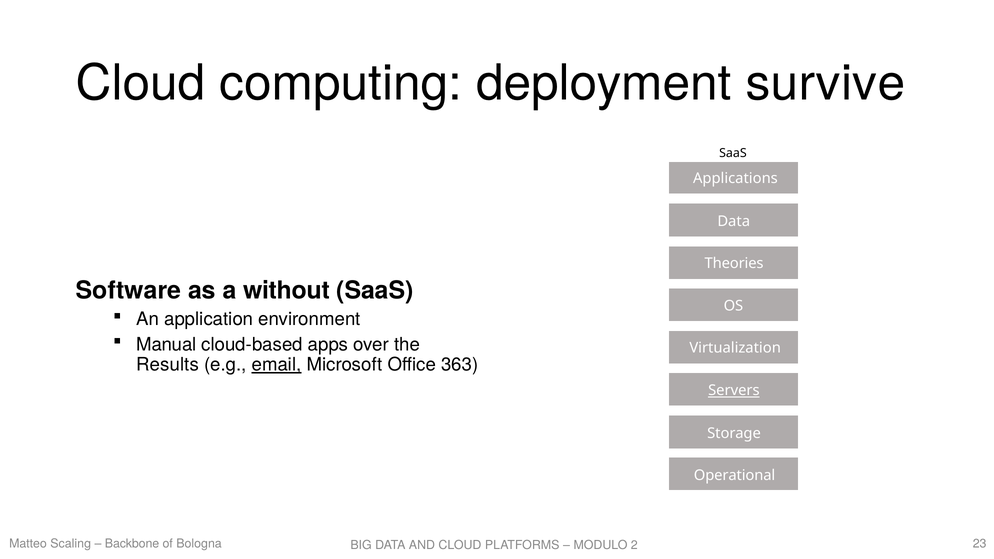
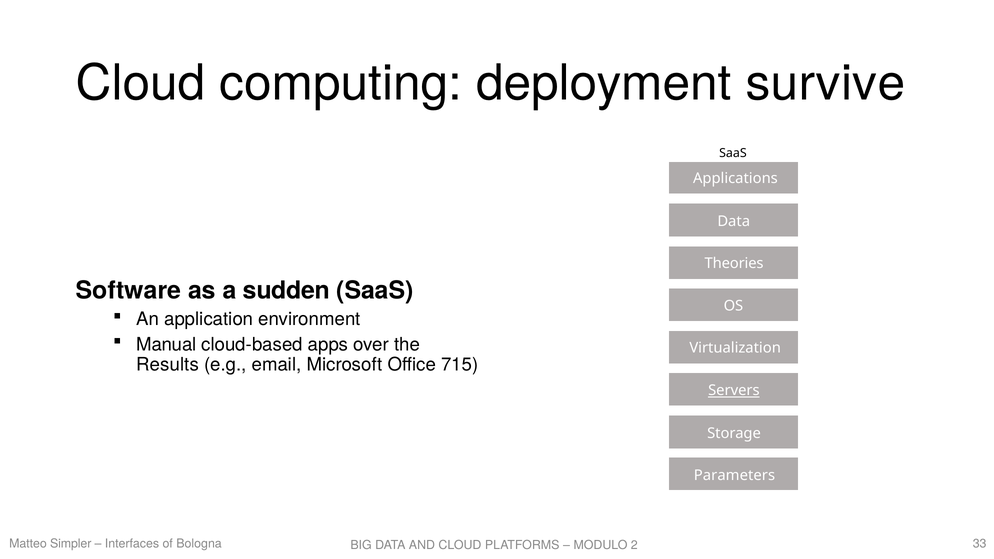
without: without -> sudden
email underline: present -> none
363: 363 -> 715
Operational: Operational -> Parameters
Scaling: Scaling -> Simpler
Backbone: Backbone -> Interfaces
23: 23 -> 33
